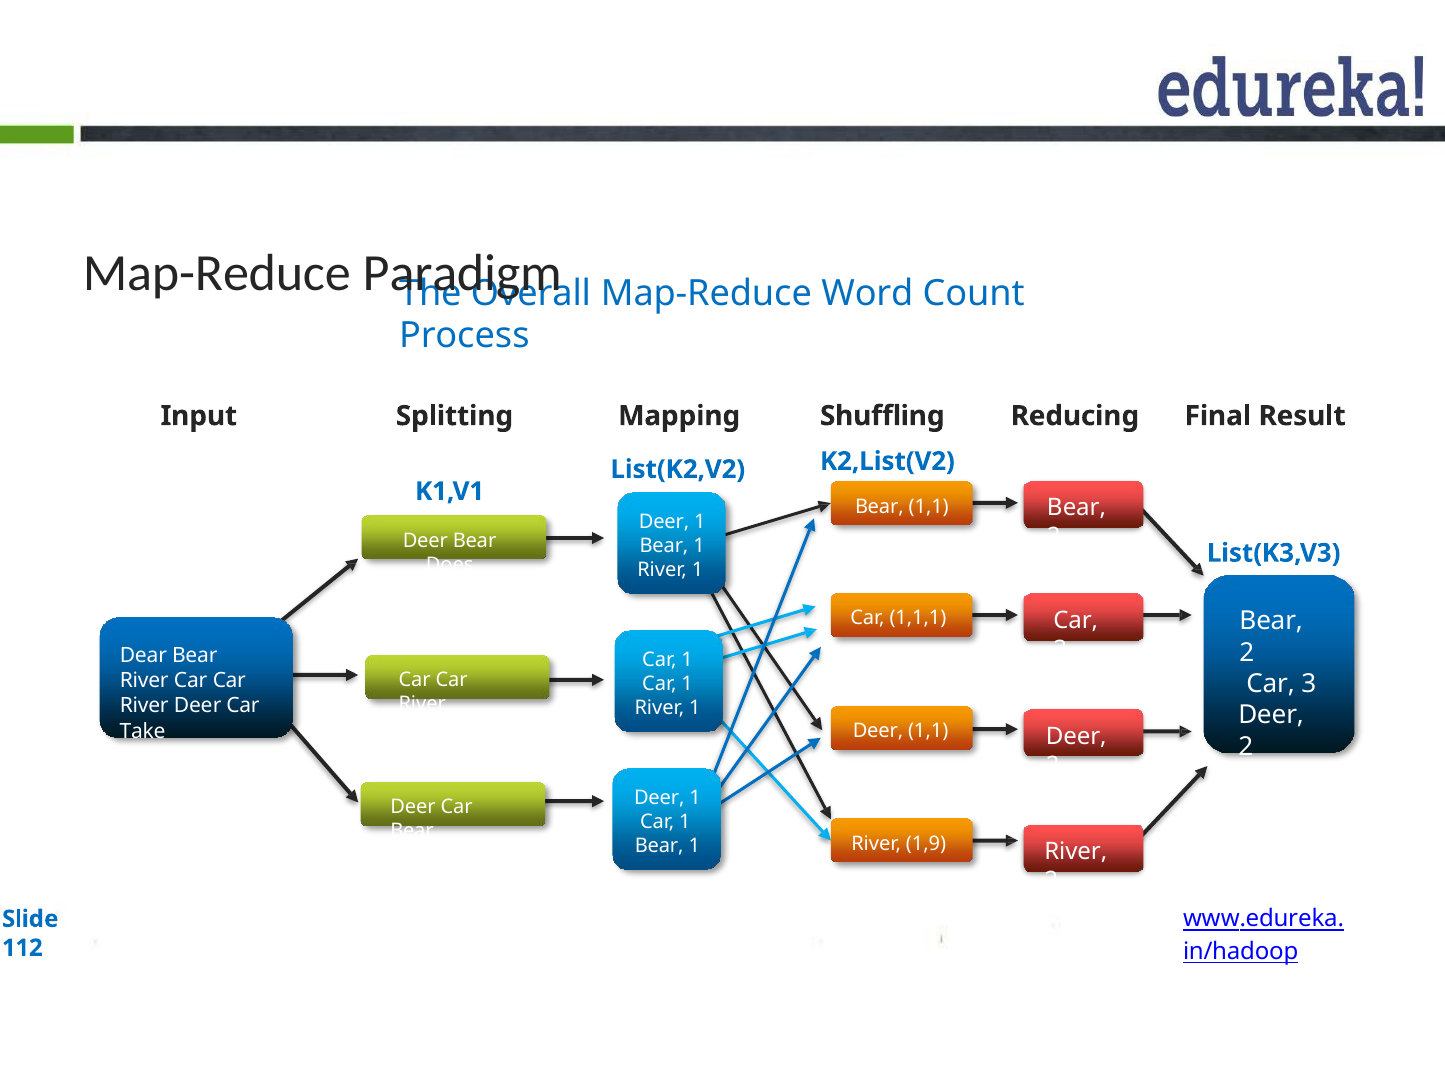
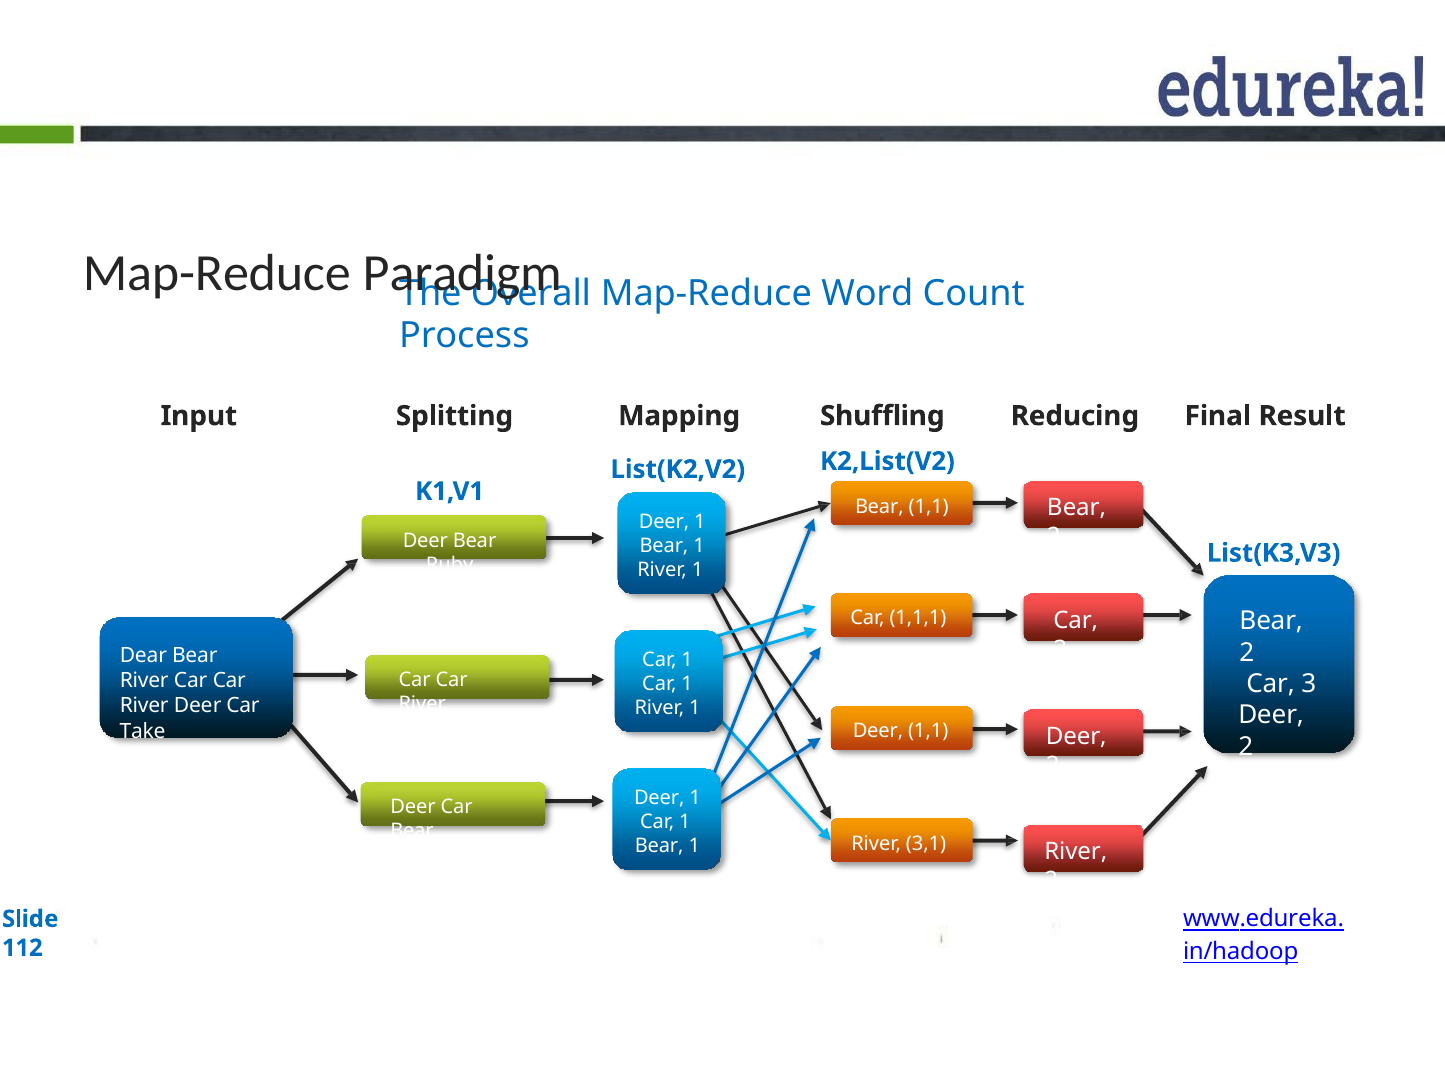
Does: Does -> Ruby
1,9: 1,9 -> 3,1
